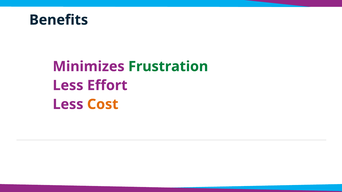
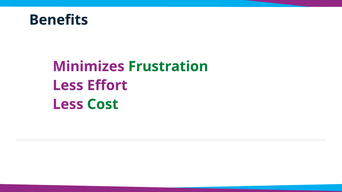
Cost at (103, 104) colour: orange -> green
